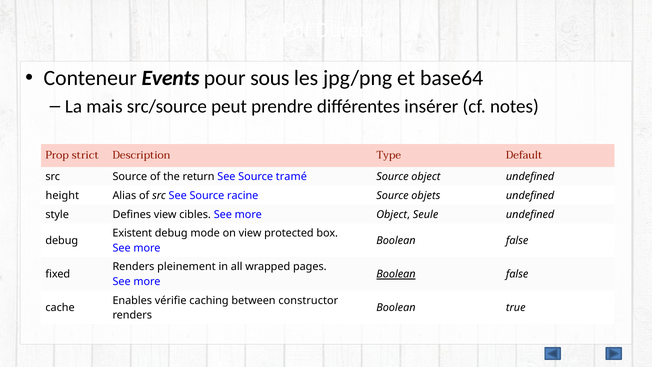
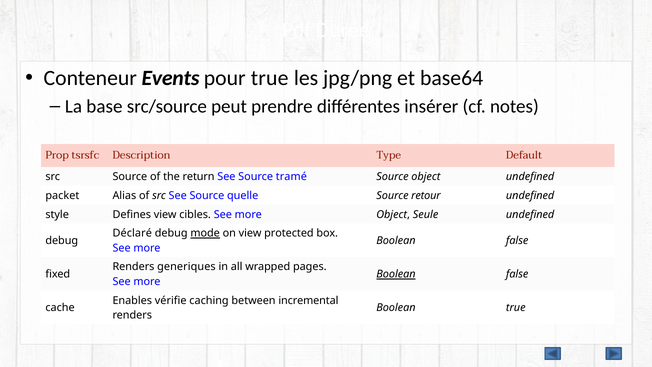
pour sous: sous -> true
mais: mais -> base
strict: strict -> tsrsfc
height: height -> packet
racine: racine -> quelle
objets: objets -> retour
Existent: Existent -> Déclaré
mode underline: none -> present
pleinement: pleinement -> generiques
constructor: constructor -> incremental
